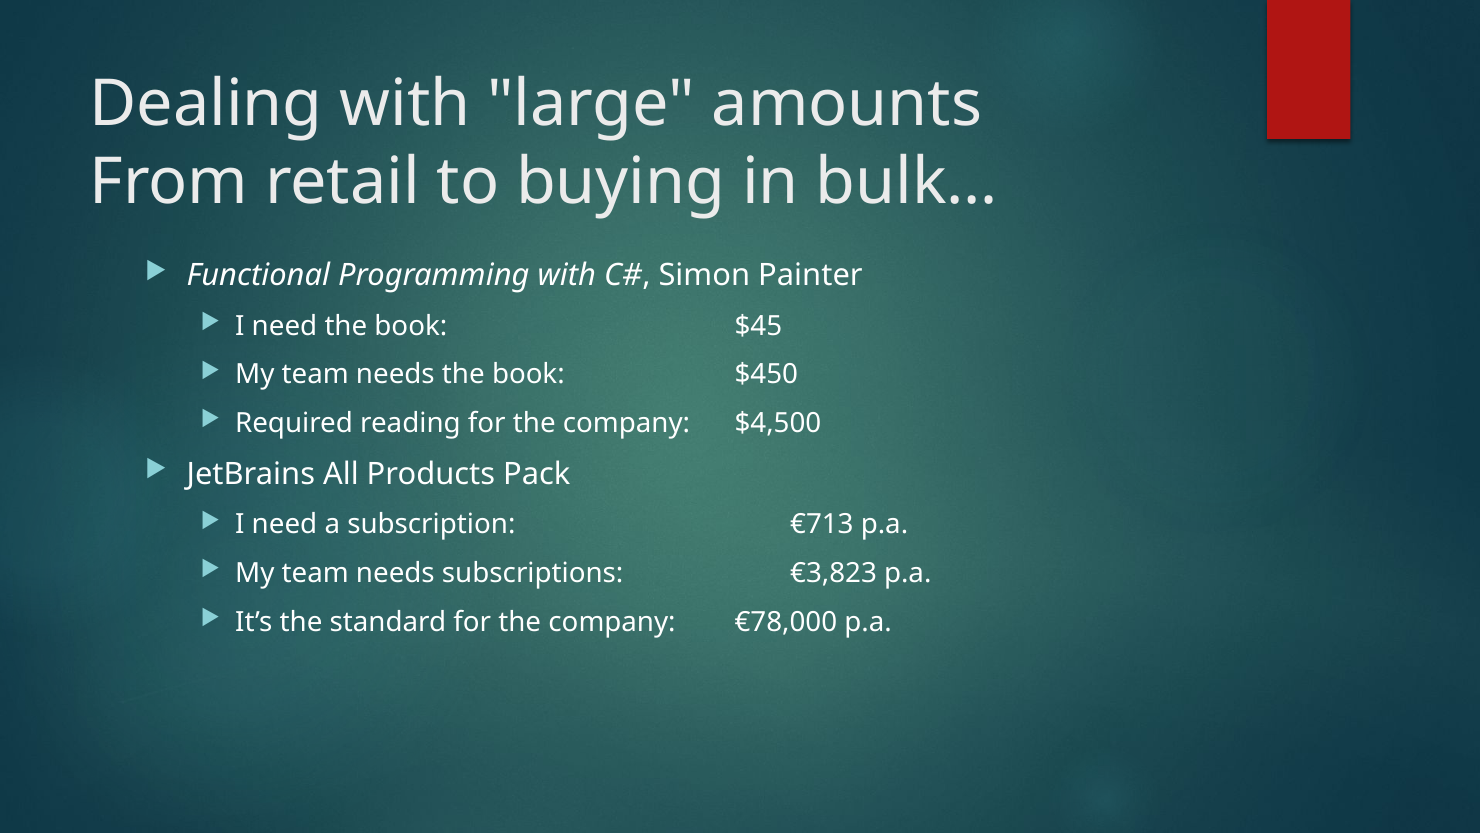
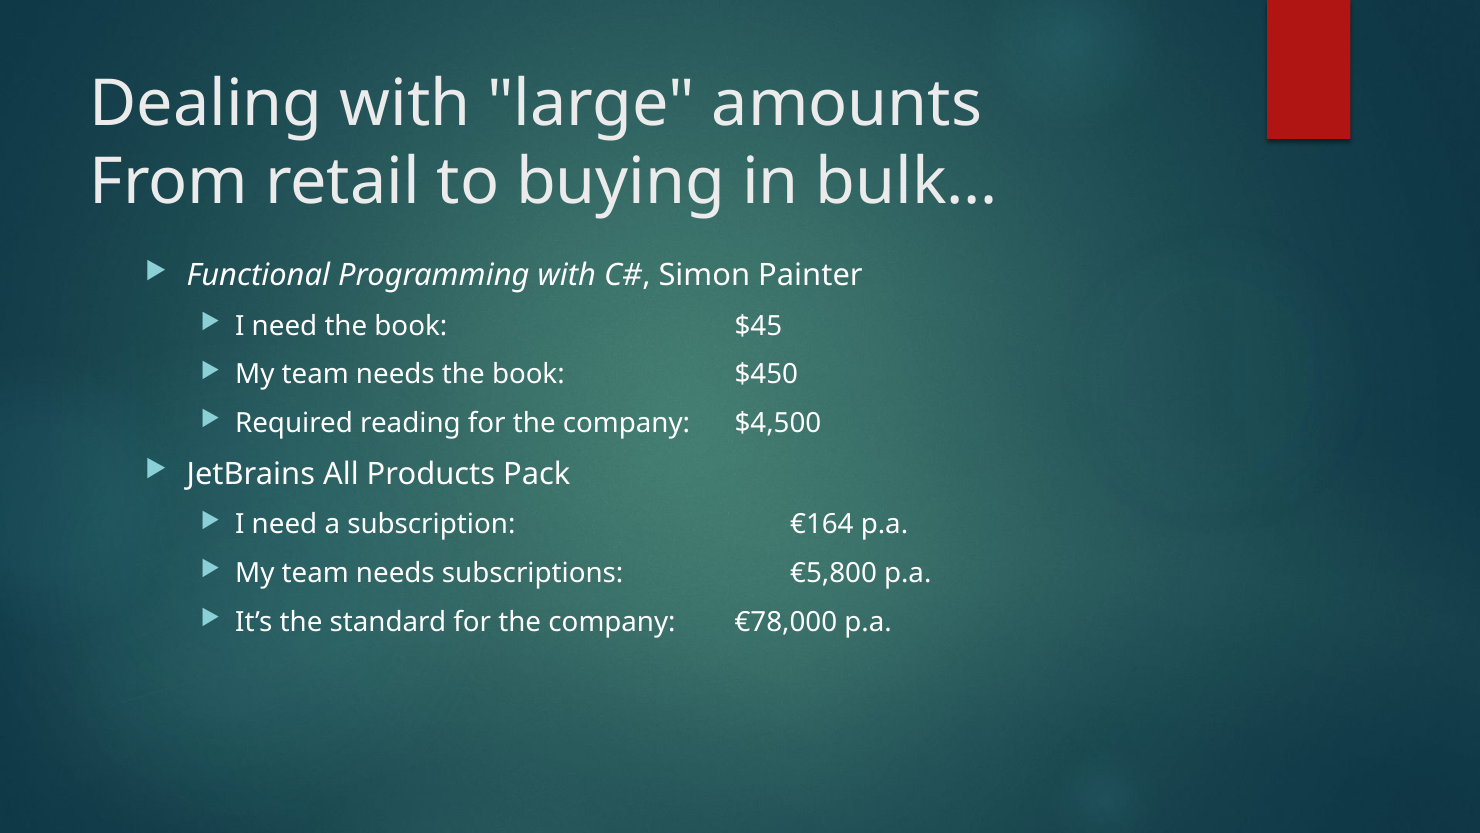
€713: €713 -> €164
€3,823: €3,823 -> €5,800
